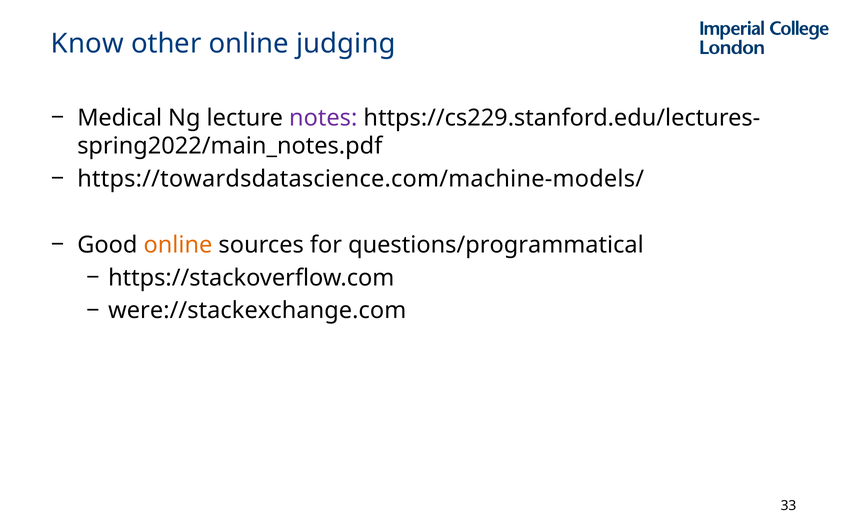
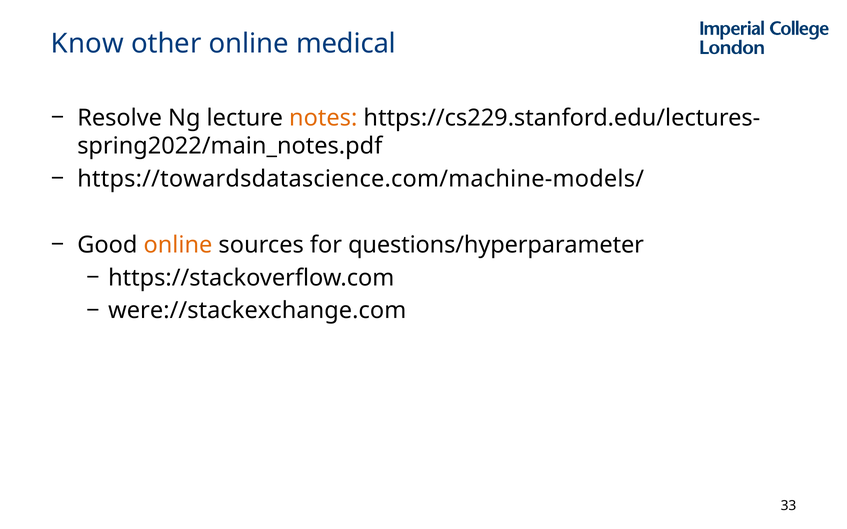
judging: judging -> medical
Medical: Medical -> Resolve
notes colour: purple -> orange
questions/programmatical: questions/programmatical -> questions/hyperparameter
